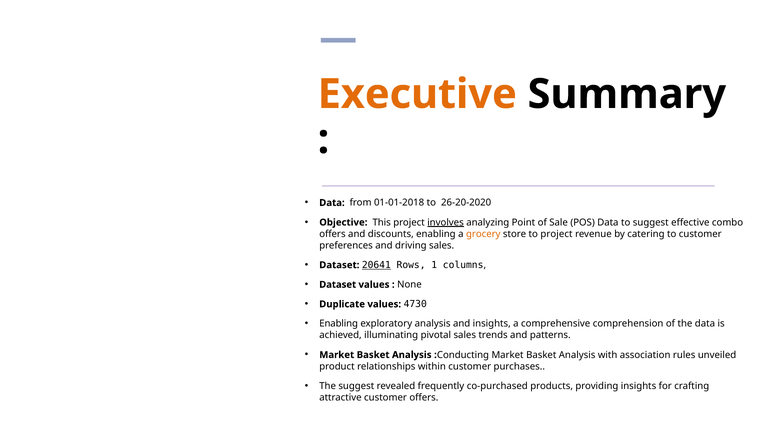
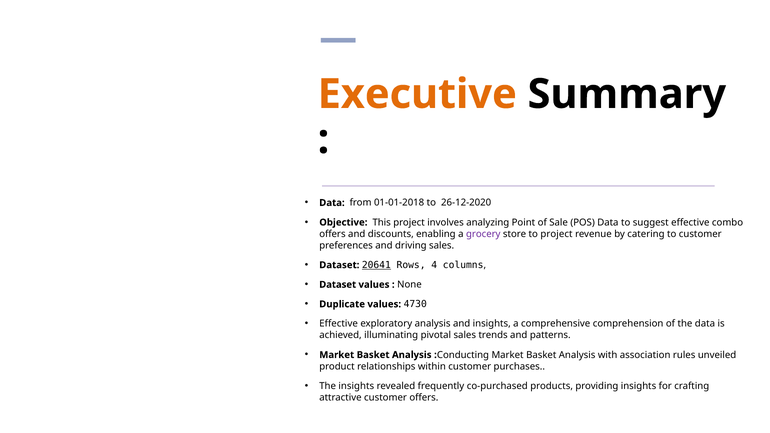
26-20-2020: 26-20-2020 -> 26-12-2020
involves underline: present -> none
grocery colour: orange -> purple
1: 1 -> 4
Enabling at (339, 324): Enabling -> Effective
The suggest: suggest -> insights
